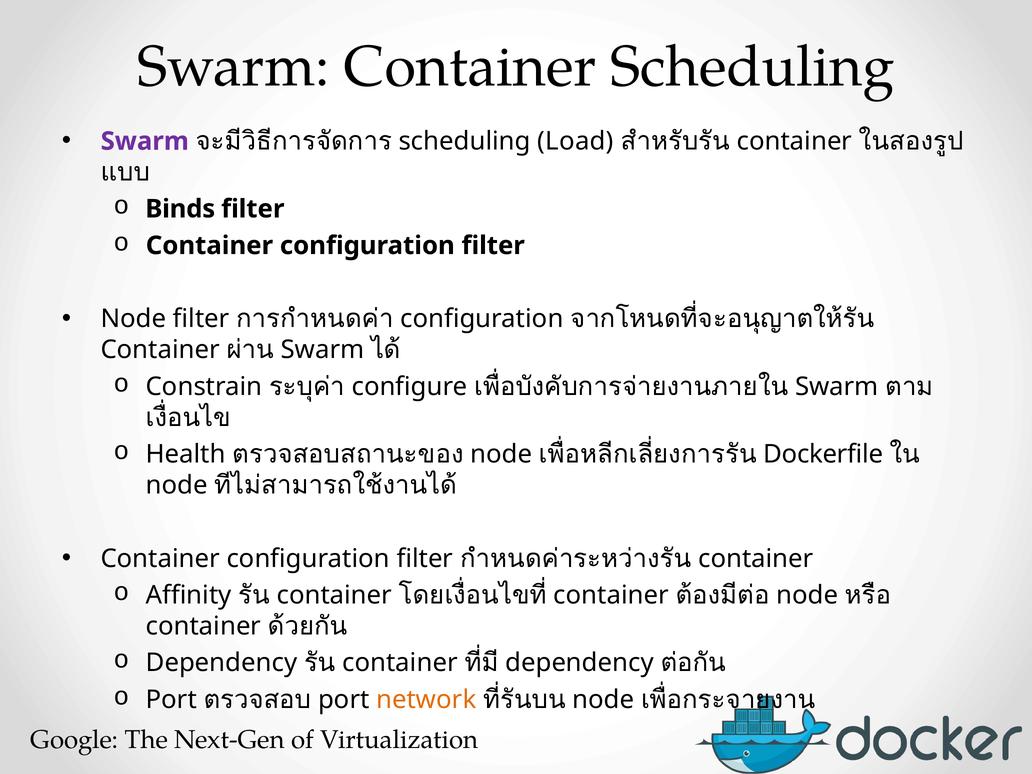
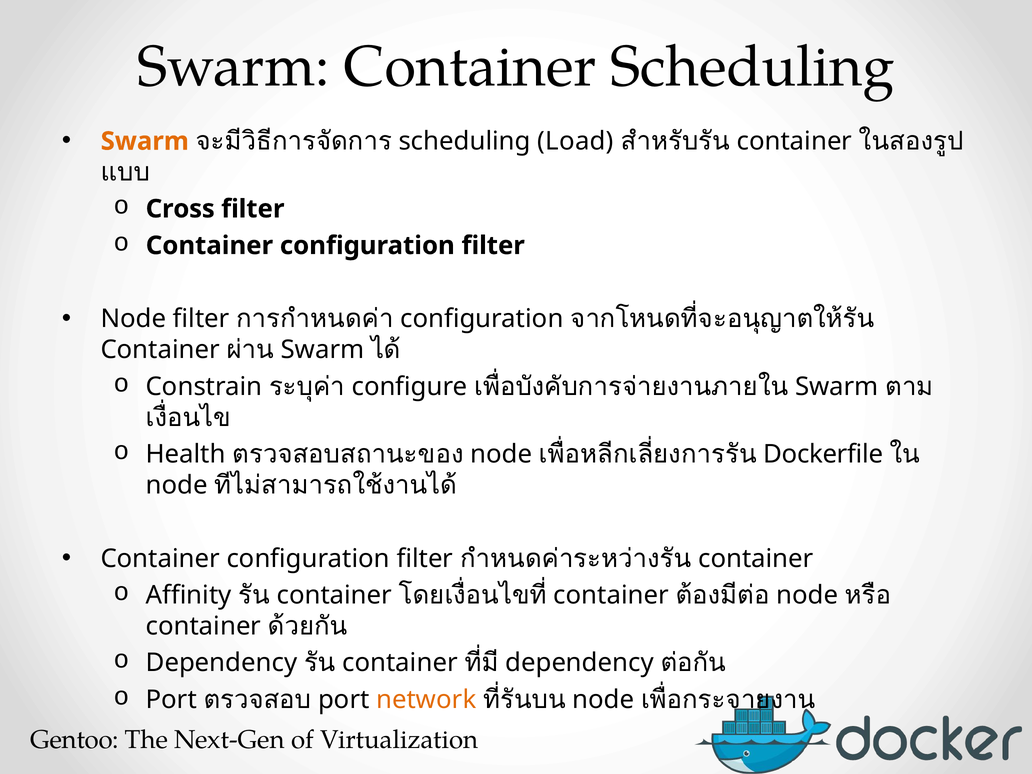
Swarm at (145, 141) colour: purple -> orange
Binds: Binds -> Cross
Google: Google -> Gentoo
